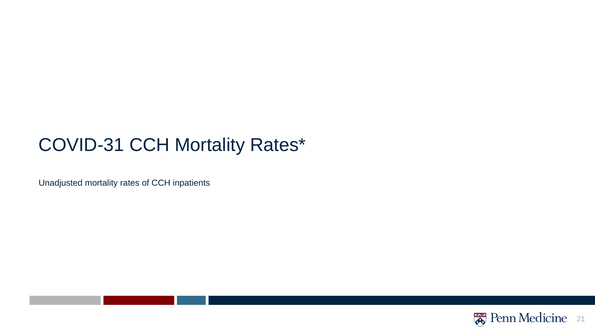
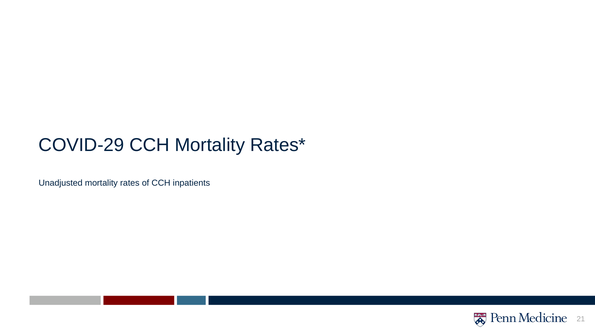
COVID-31: COVID-31 -> COVID-29
